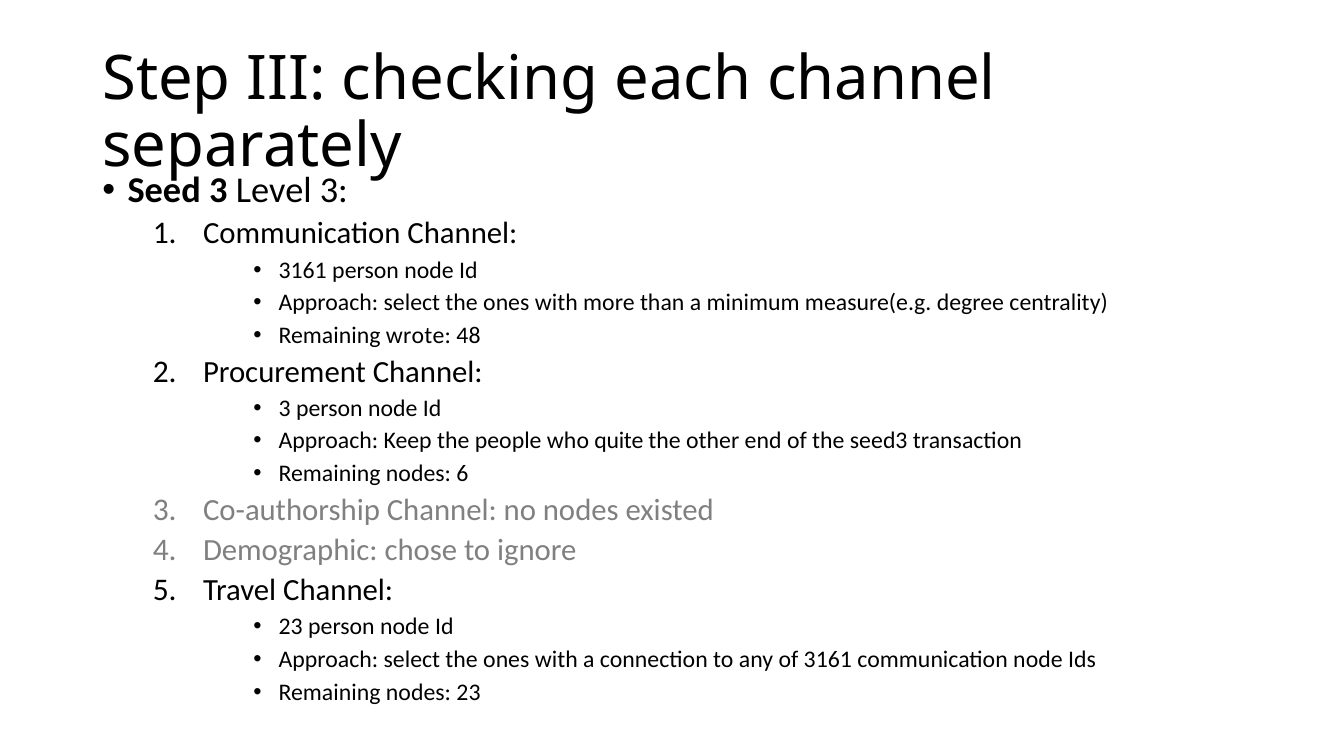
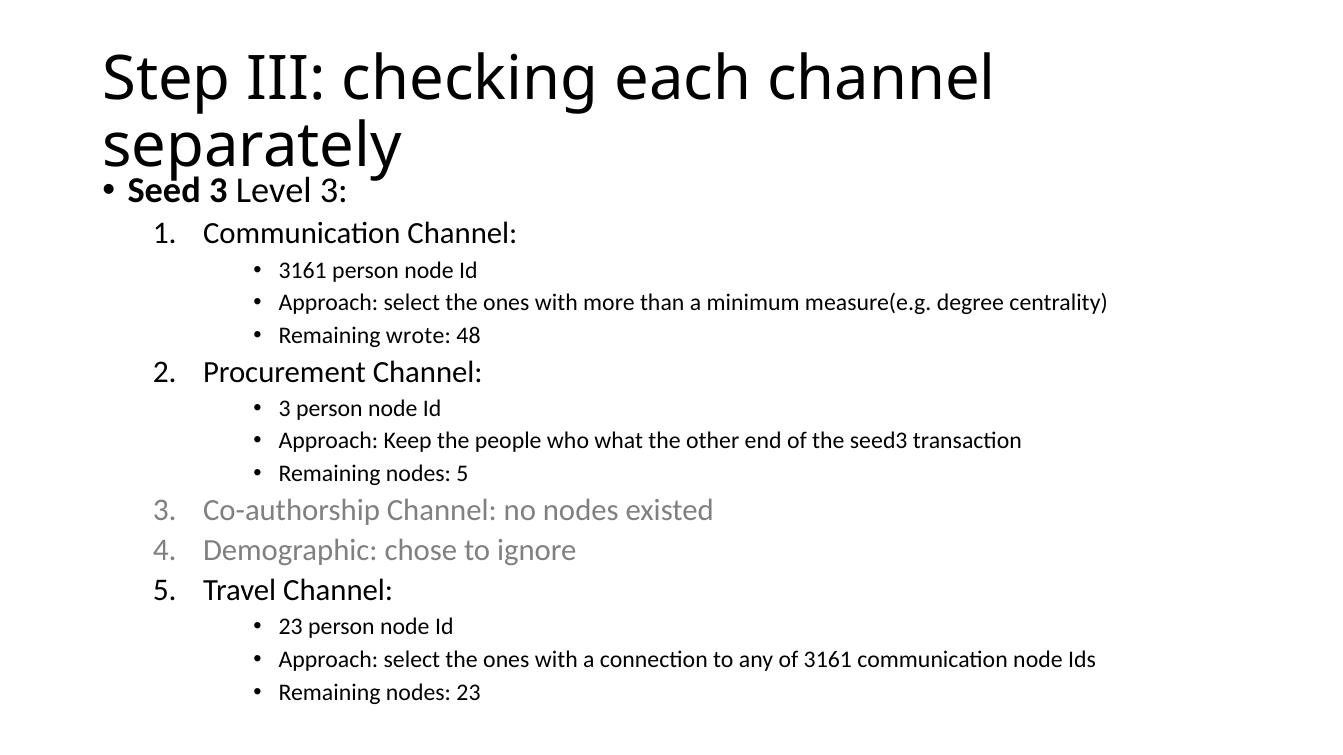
quite: quite -> what
nodes 6: 6 -> 5
